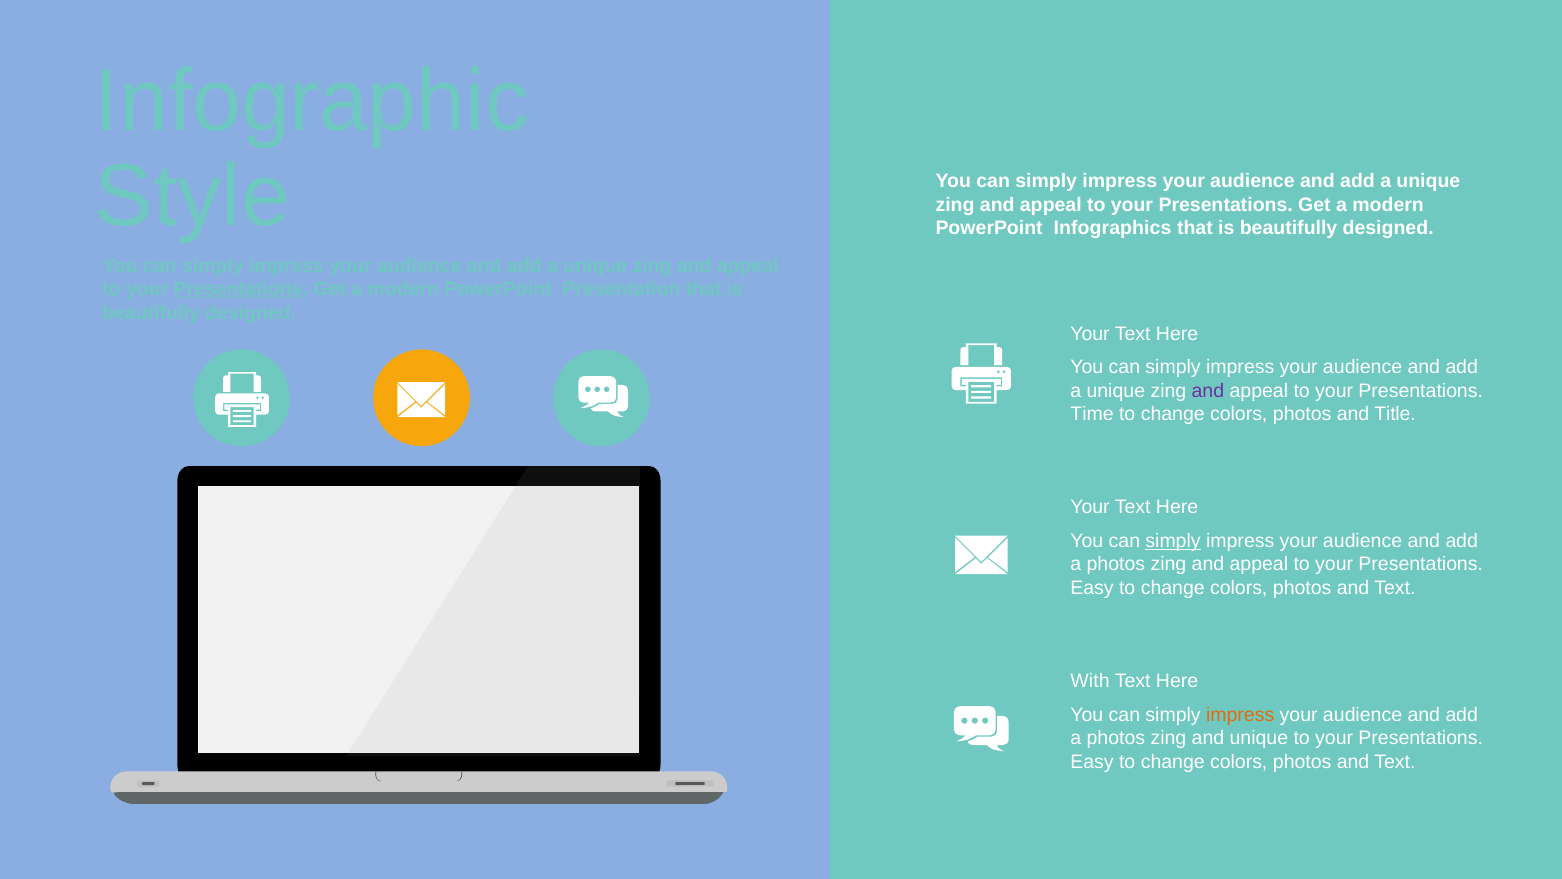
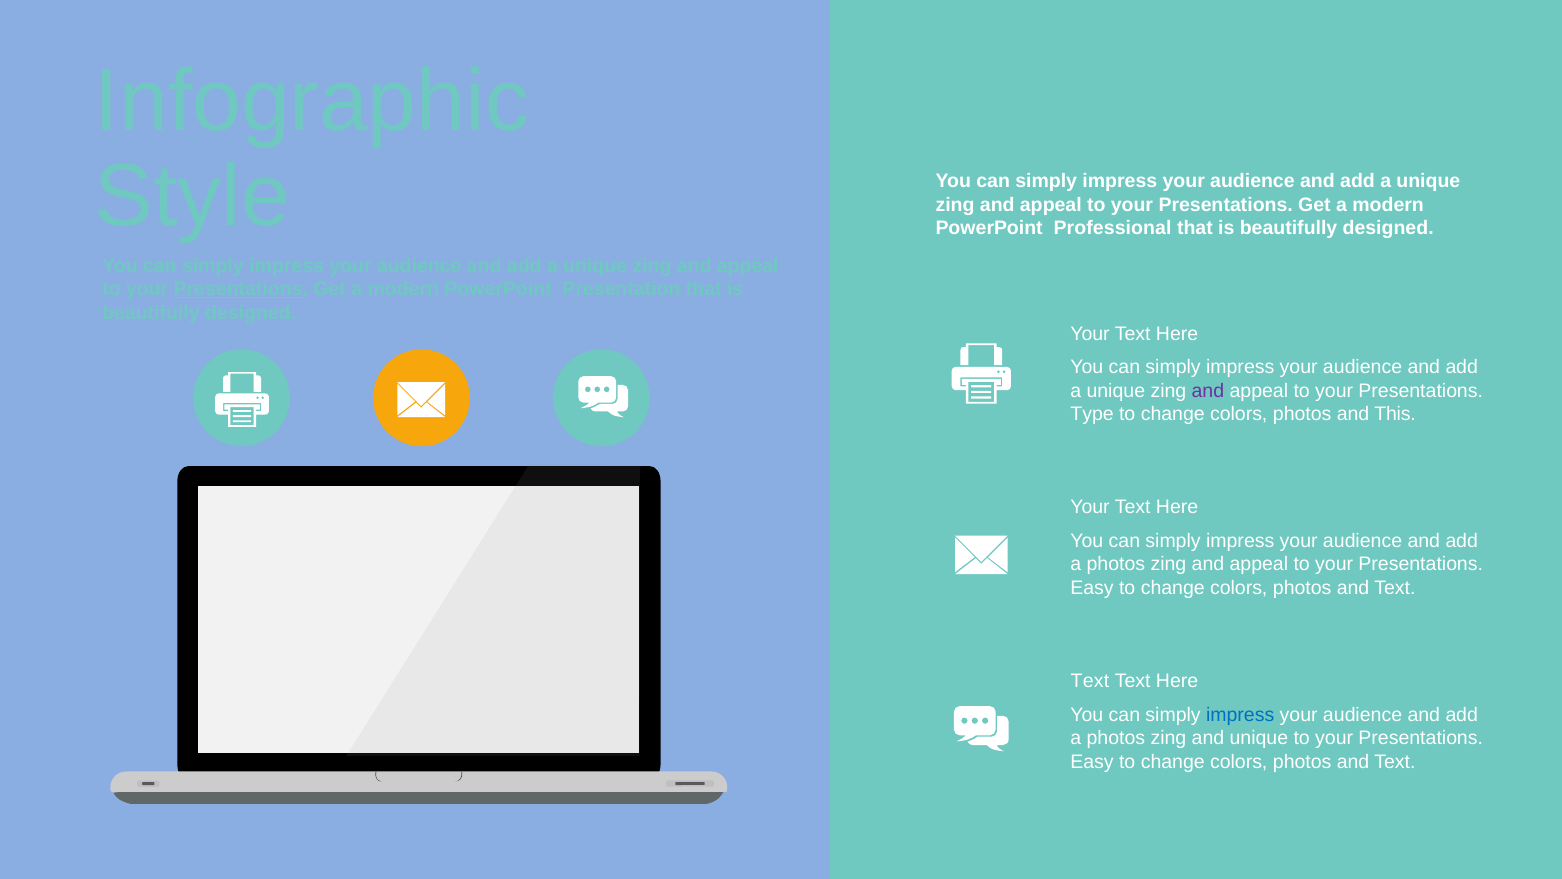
Infographics: Infographics -> Professional
Time: Time -> Type
Title: Title -> This
simply at (1173, 541) underline: present -> none
With at (1090, 681): With -> Text
impress at (1240, 714) colour: orange -> blue
